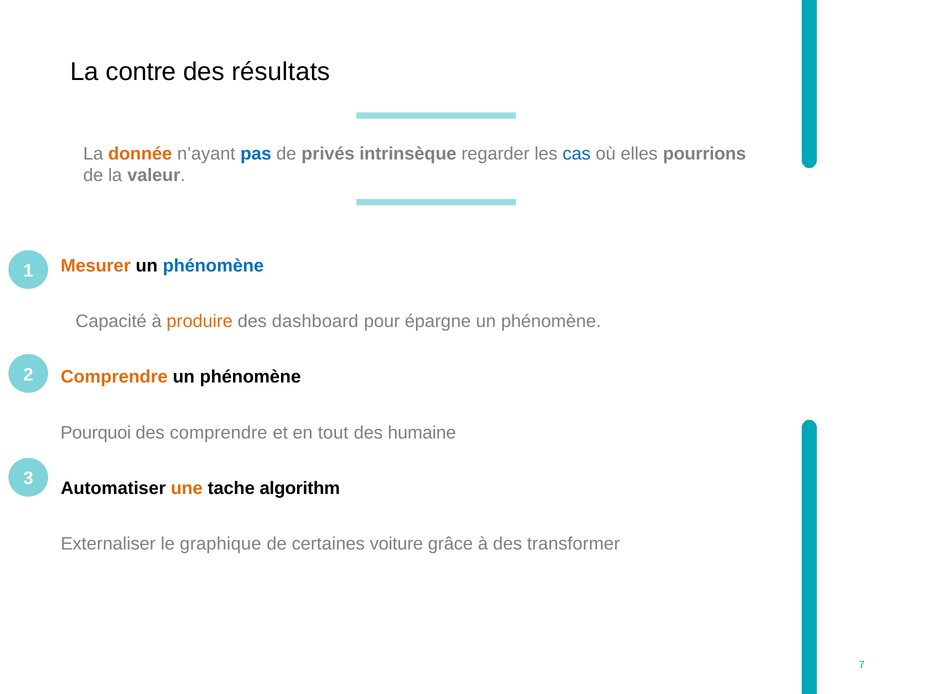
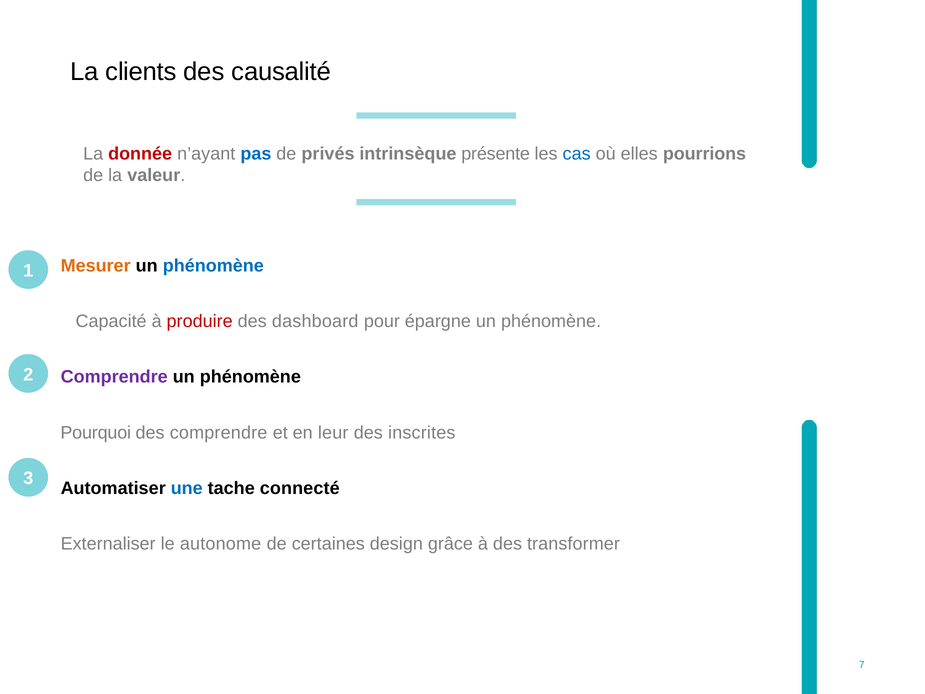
contre: contre -> clients
résultats: résultats -> causalité
donnée colour: orange -> red
regarder: regarder -> présente
produire colour: orange -> red
Comprendre at (114, 377) colour: orange -> purple
tout: tout -> leur
humaine: humaine -> inscrites
une colour: orange -> blue
algorithm: algorithm -> connecté
graphique: graphique -> autonome
voiture: voiture -> design
